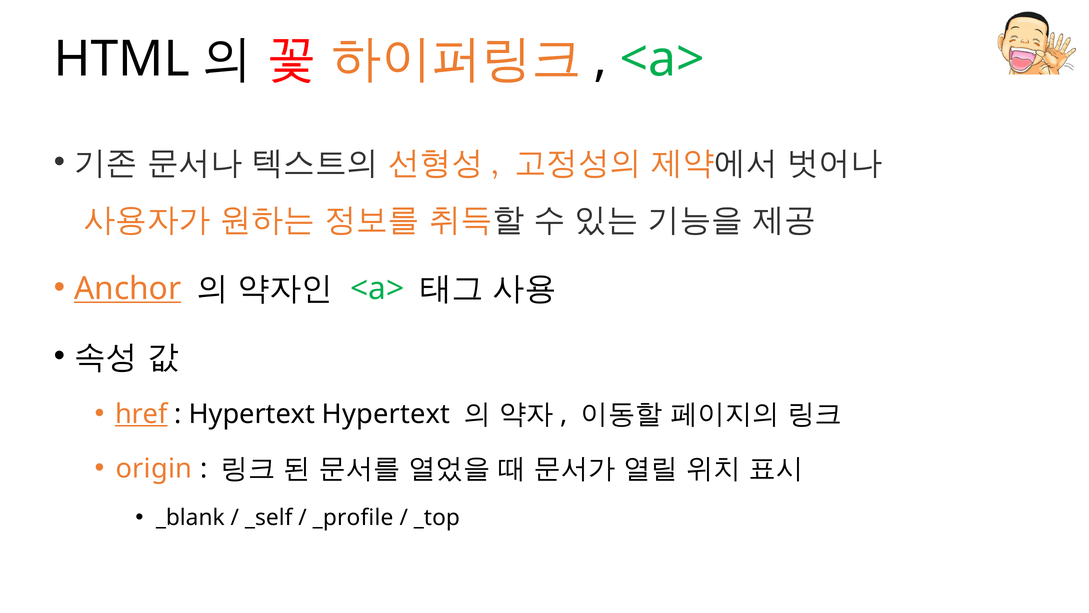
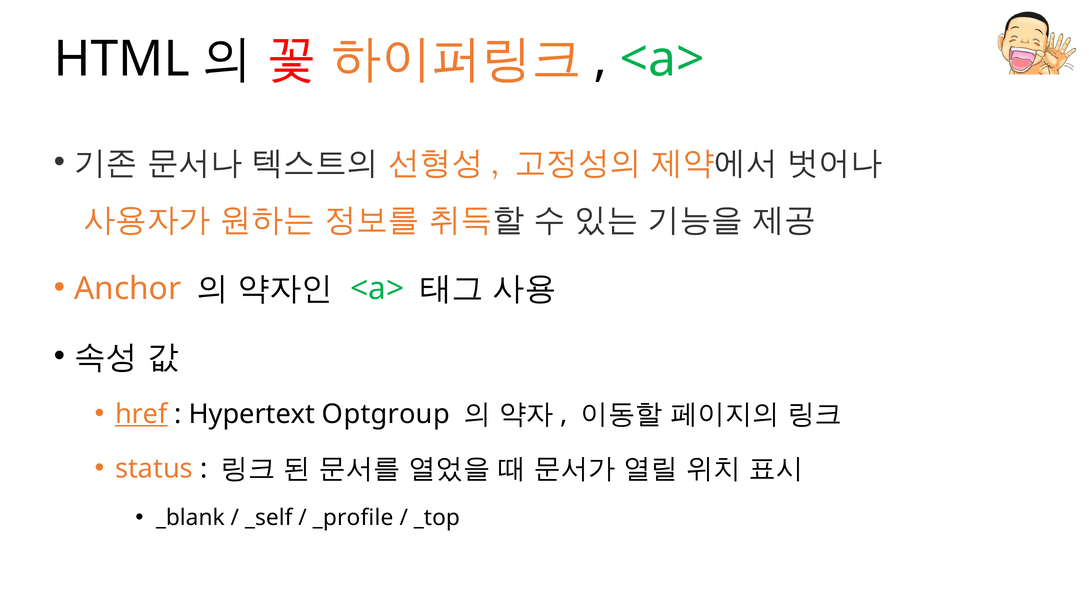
Anchor underline: present -> none
Hypertext Hypertext: Hypertext -> Optgroup
origin: origin -> status
